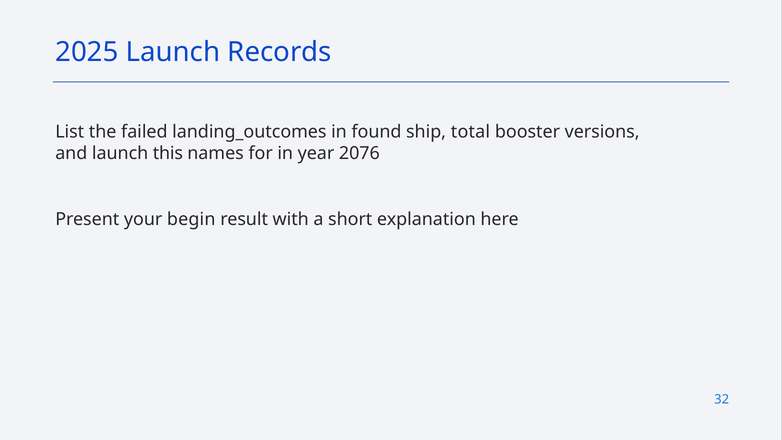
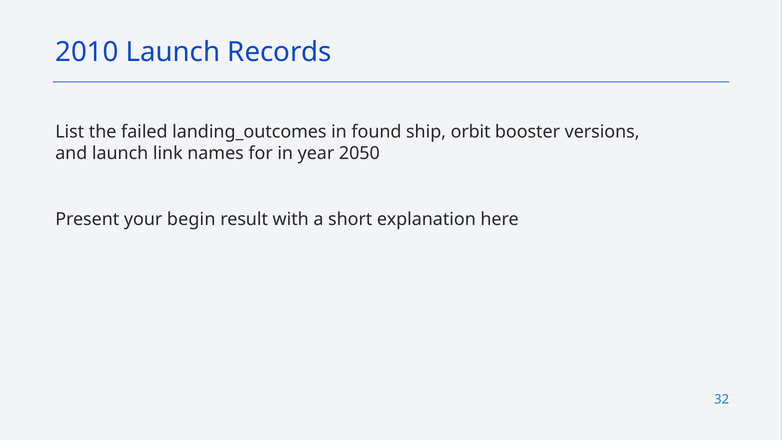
2025: 2025 -> 2010
total: total -> orbit
this: this -> link
2076: 2076 -> 2050
